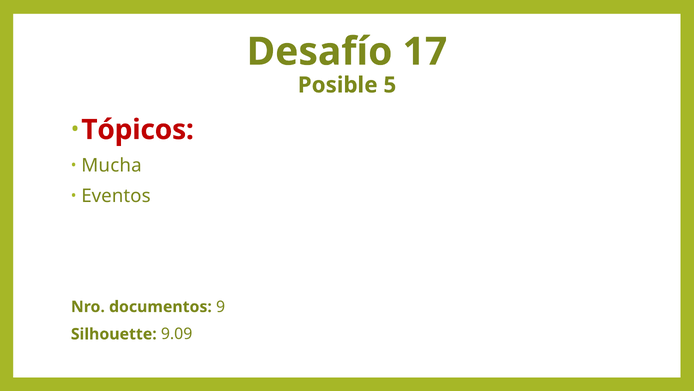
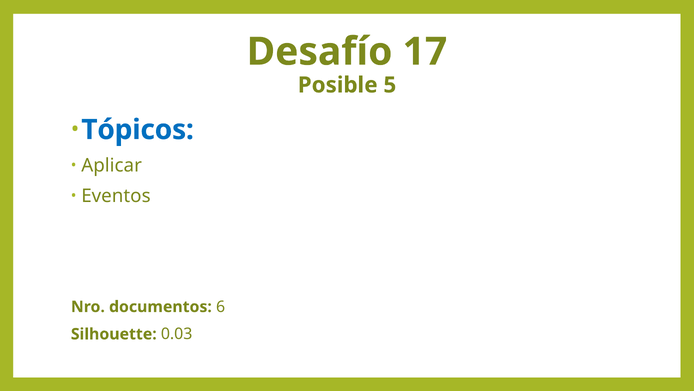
Tópicos colour: red -> blue
Mucha: Mucha -> Aplicar
9: 9 -> 6
9.09: 9.09 -> 0.03
